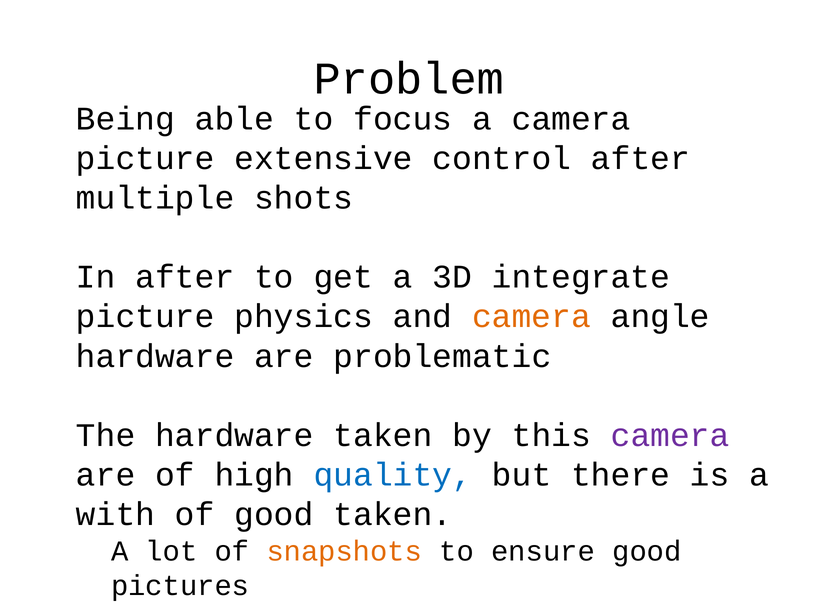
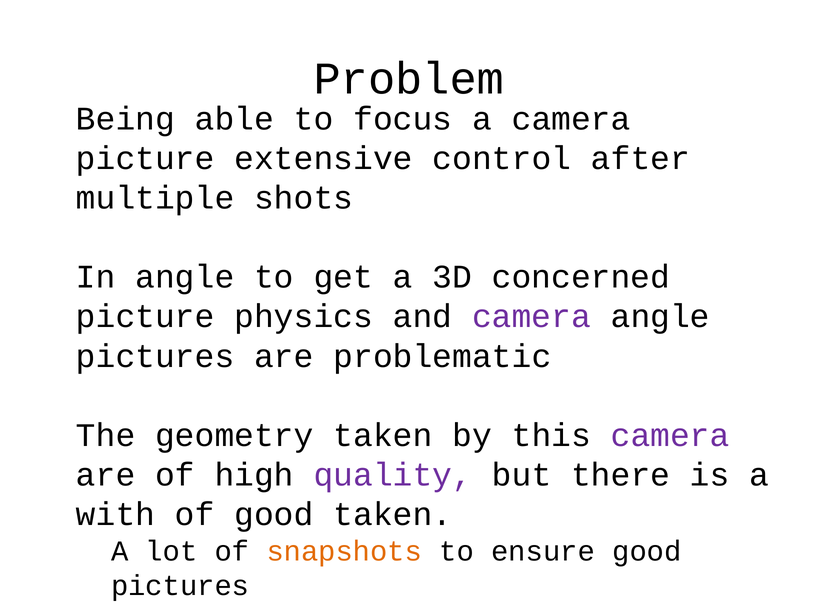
In after: after -> angle
integrate: integrate -> concerned
camera at (531, 317) colour: orange -> purple
hardware at (155, 356): hardware -> pictures
The hardware: hardware -> geometry
quality colour: blue -> purple
